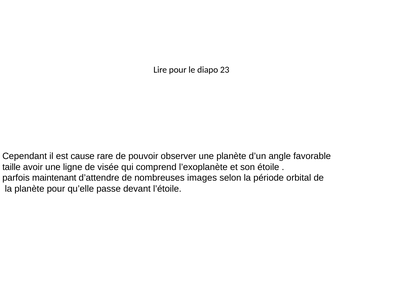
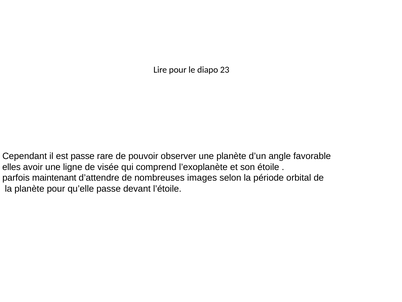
est cause: cause -> passe
taille: taille -> elles
